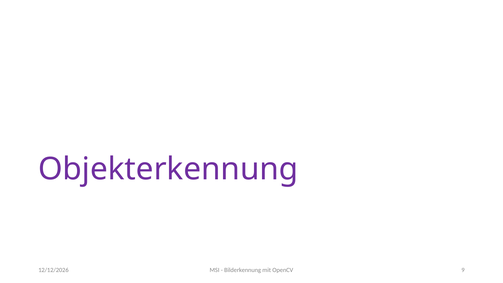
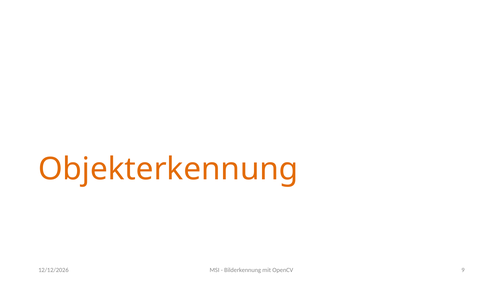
Objekterkennung colour: purple -> orange
